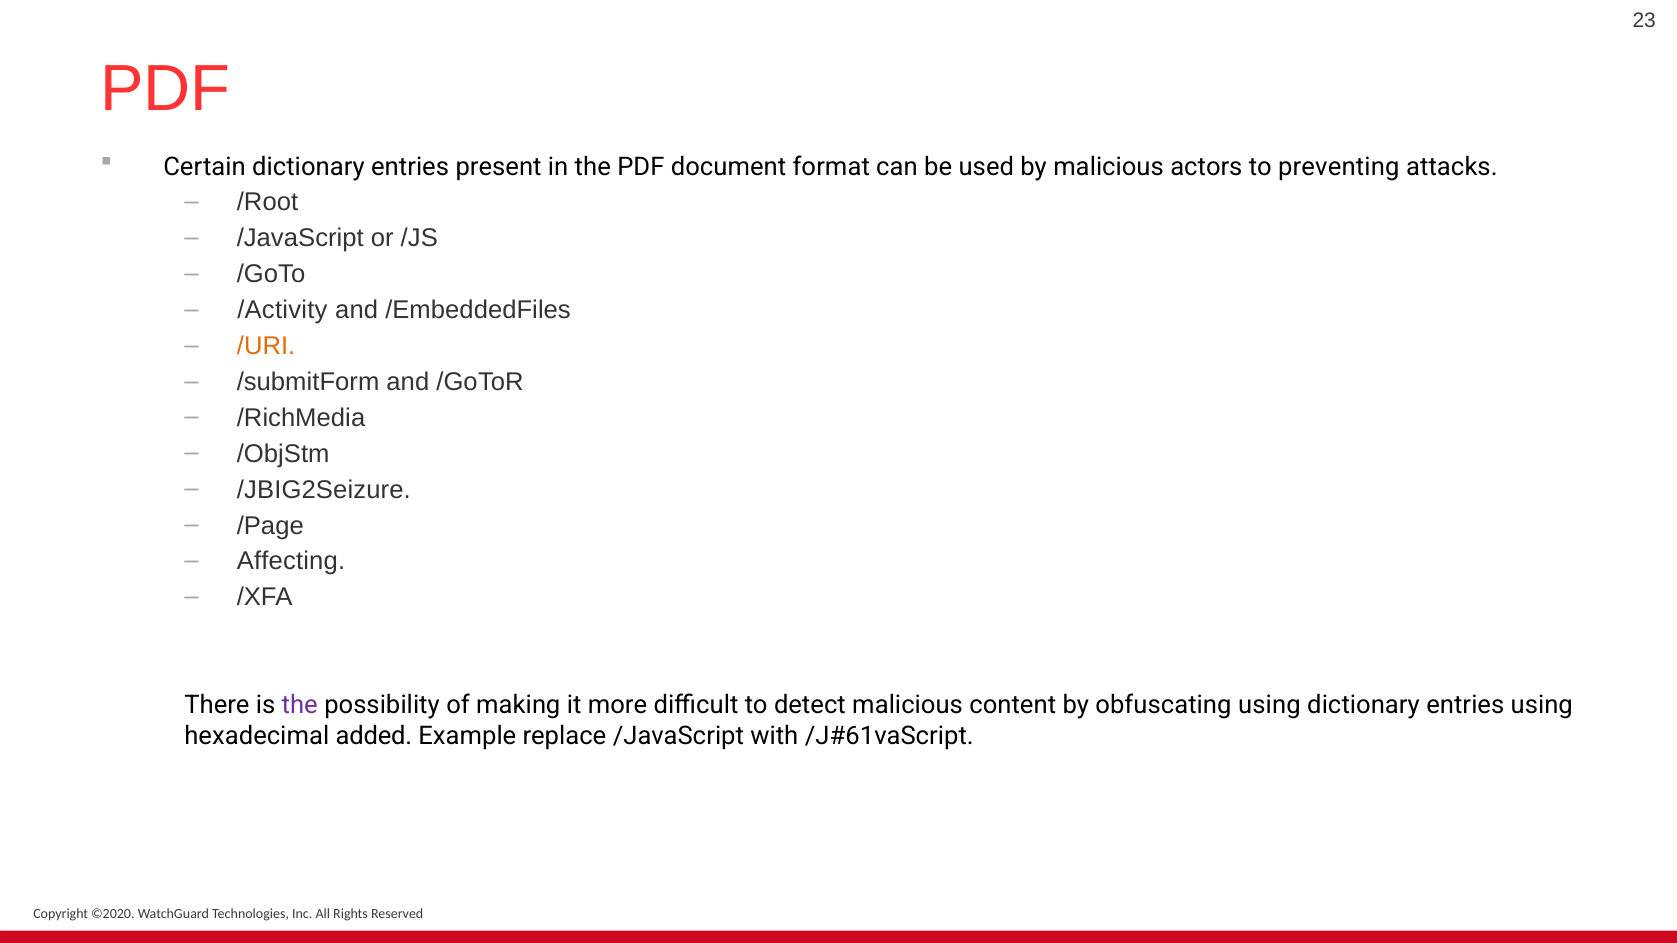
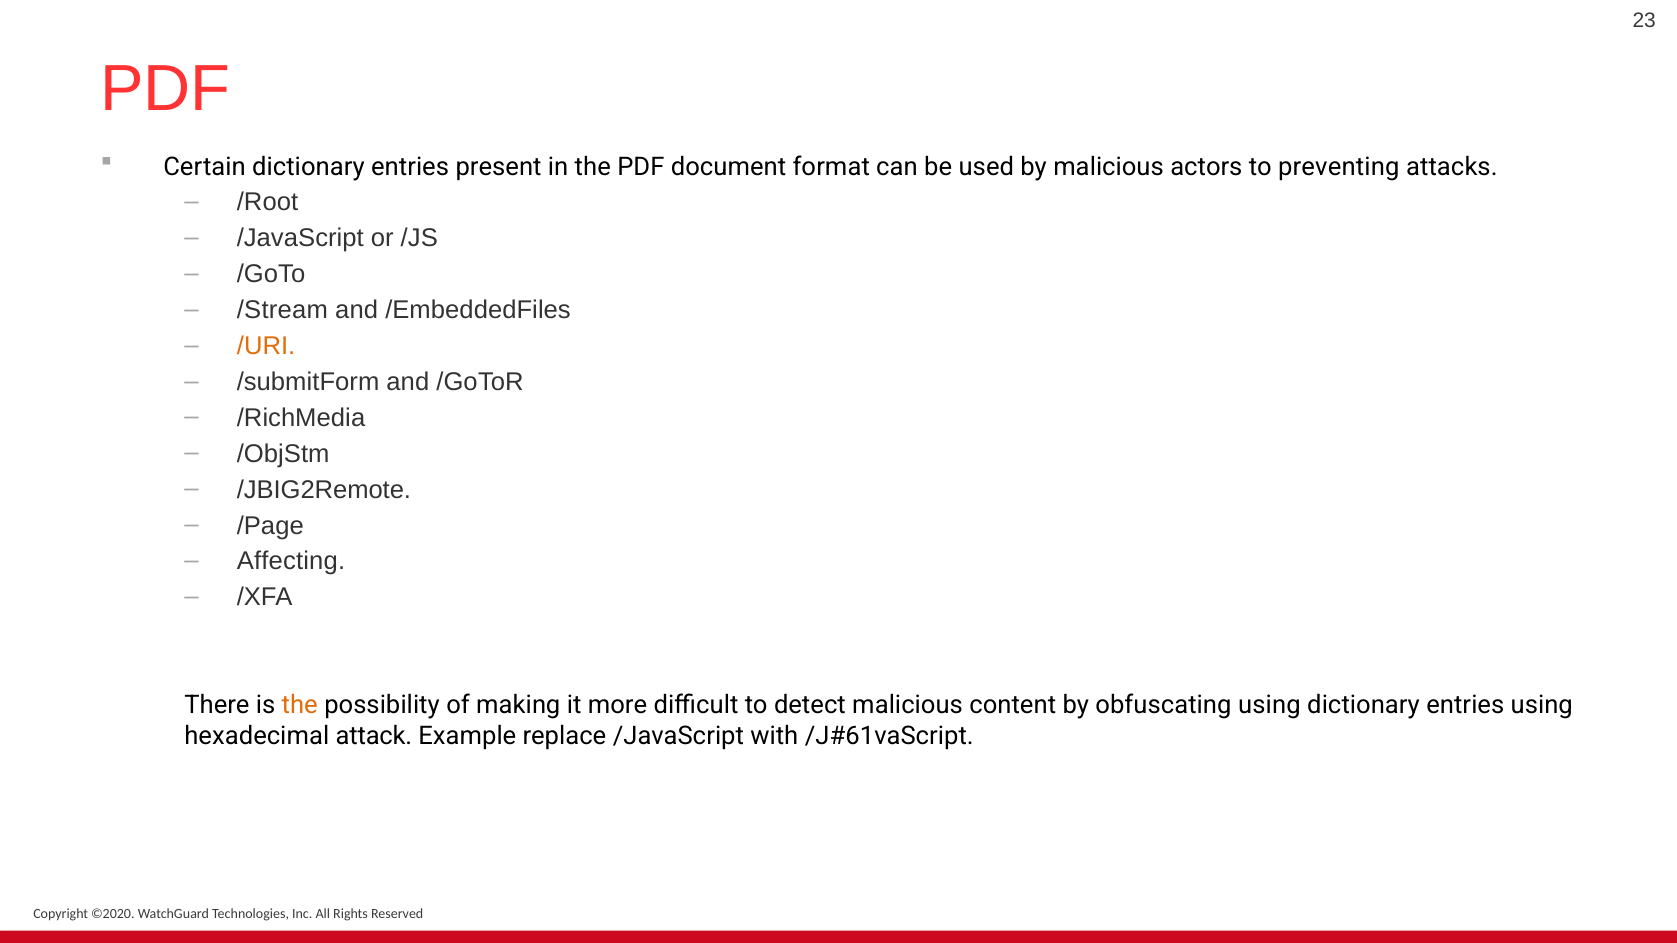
/Activity: /Activity -> /Stream
/JBIG2Seizure: /JBIG2Seizure -> /JBIG2Remote
the at (300, 705) colour: purple -> orange
added: added -> attack
